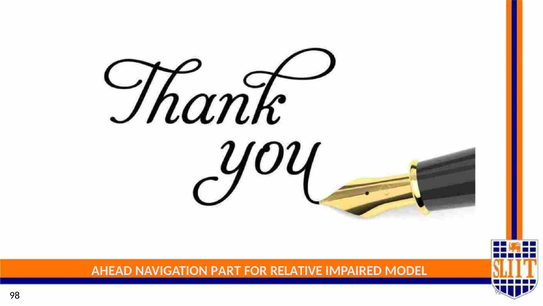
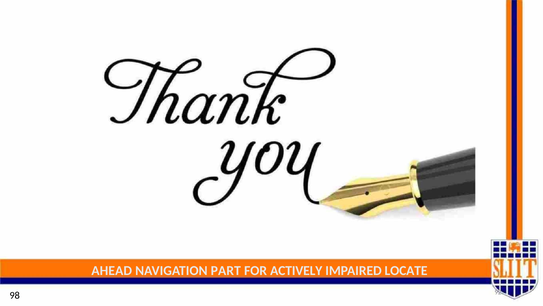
RELATIVE: RELATIVE -> ACTIVELY
MODEL: MODEL -> LOCATE
